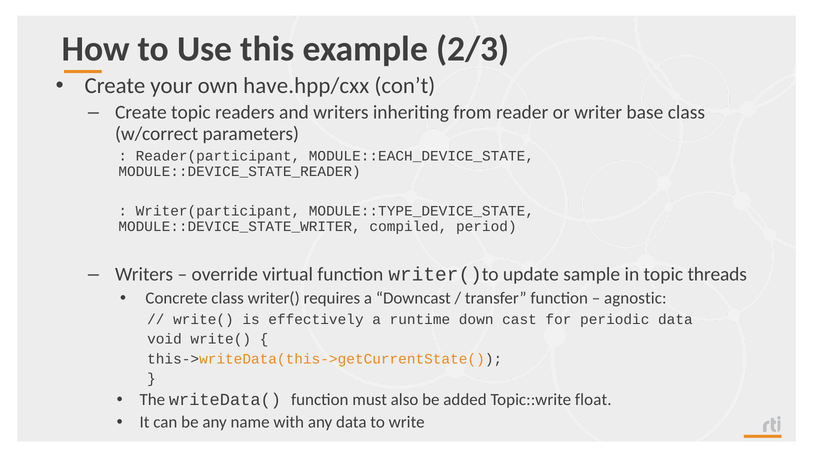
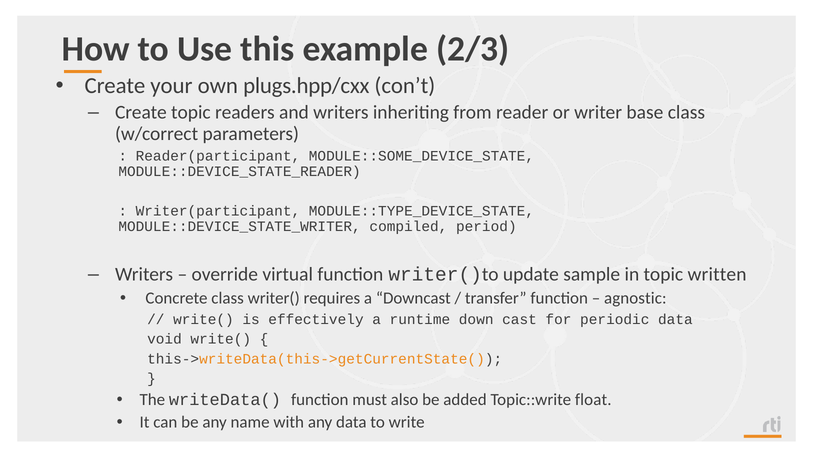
have.hpp/cxx: have.hpp/cxx -> plugs.hpp/cxx
MODULE::EACH_DEVICE_STATE: MODULE::EACH_DEVICE_STATE -> MODULE::SOME_DEVICE_STATE
threads: threads -> written
